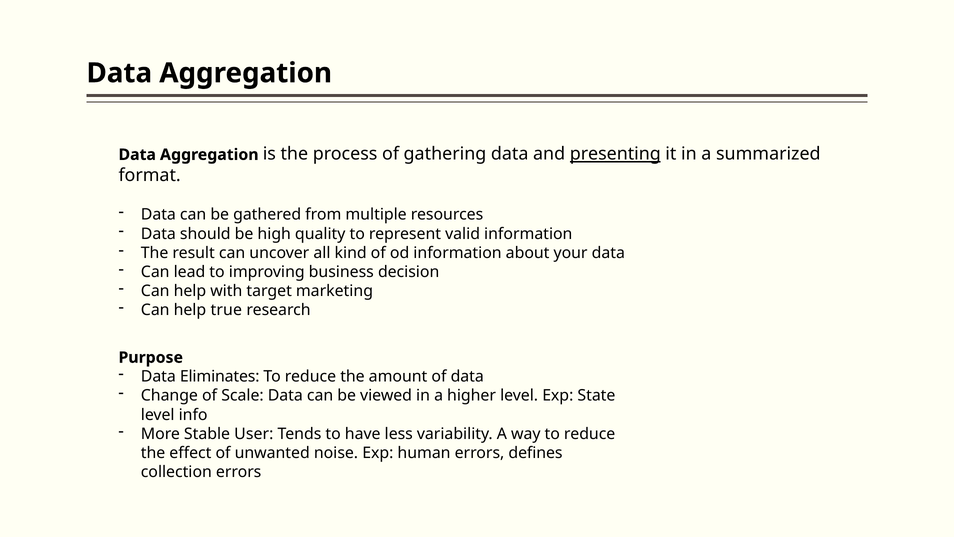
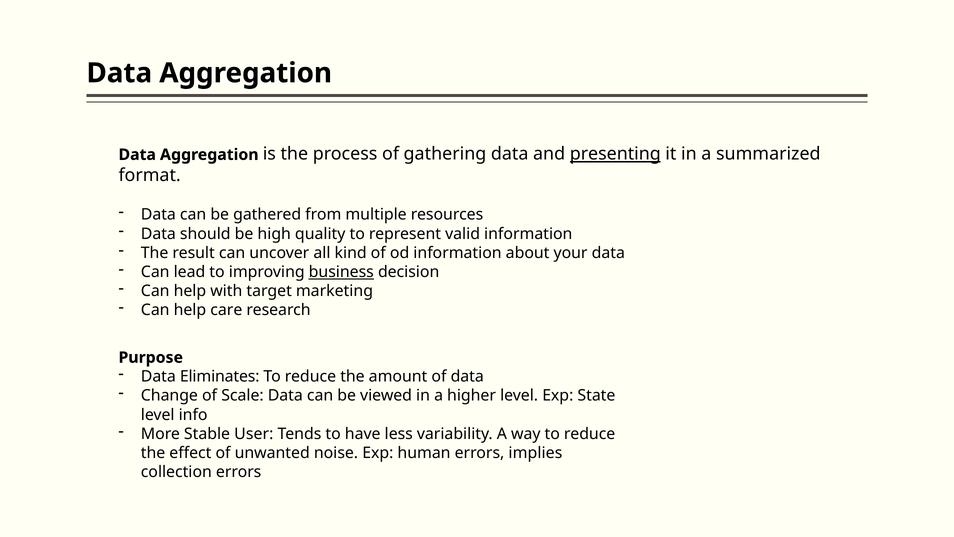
business underline: none -> present
true: true -> care
defines: defines -> implies
